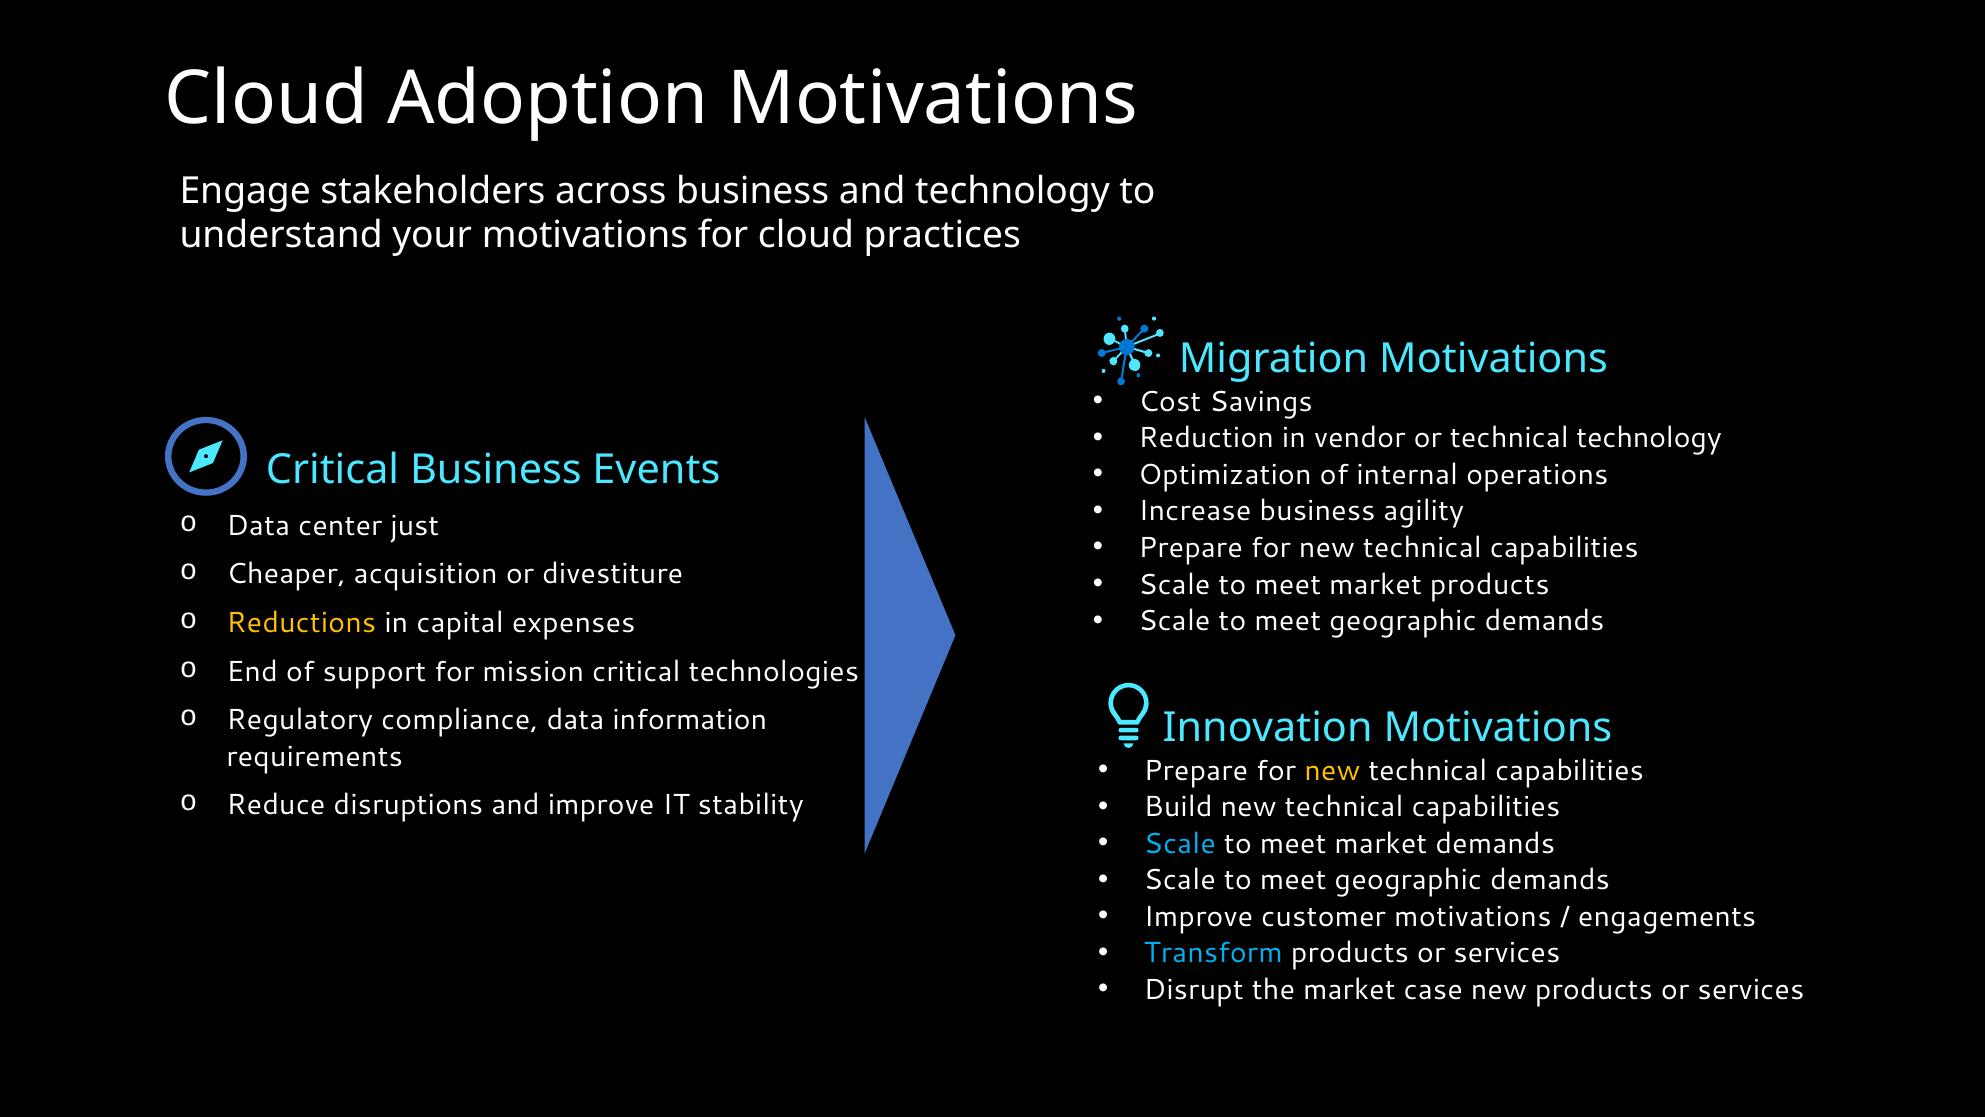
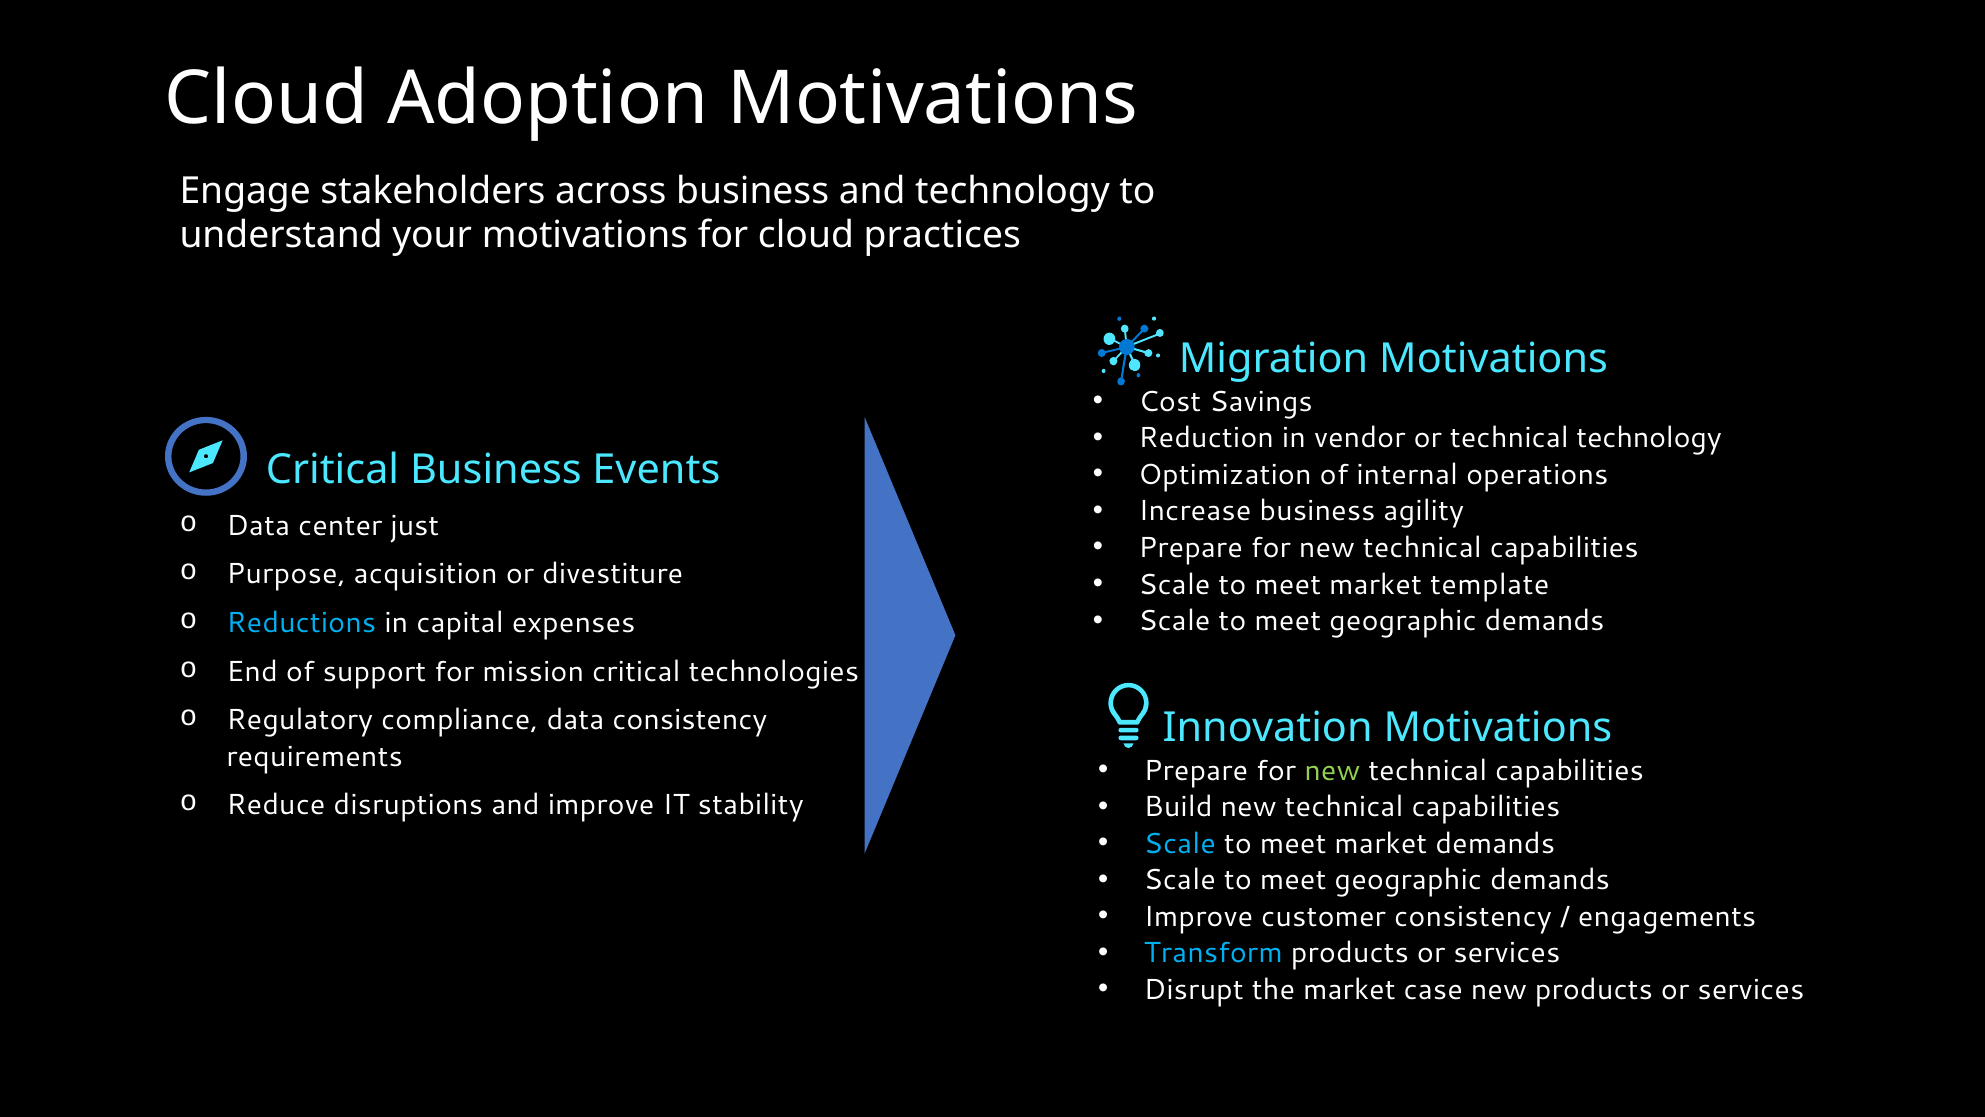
Cheaper: Cheaper -> Purpose
market products: products -> template
Reductions colour: yellow -> light blue
data information: information -> consistency
new at (1332, 770) colour: yellow -> light green
customer motivations: motivations -> consistency
